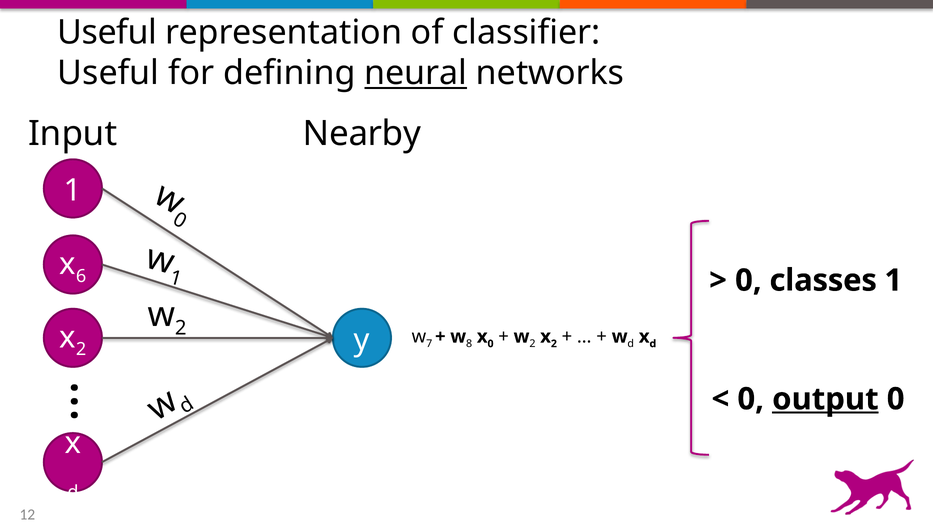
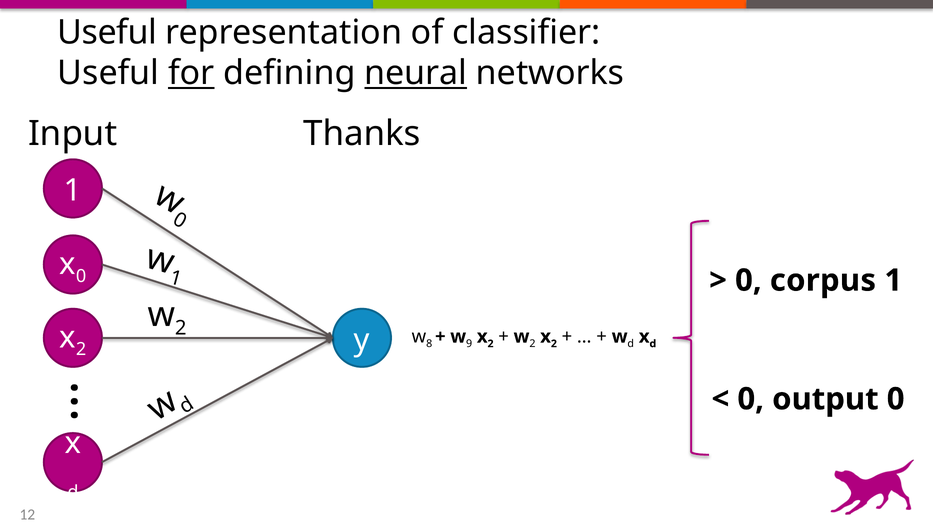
for underline: none -> present
Nearby: Nearby -> Thanks
6 at (81, 276): 6 -> 0
classes: classes -> corpus
7: 7 -> 8
8: 8 -> 9
0 at (491, 344): 0 -> 2
output underline: present -> none
